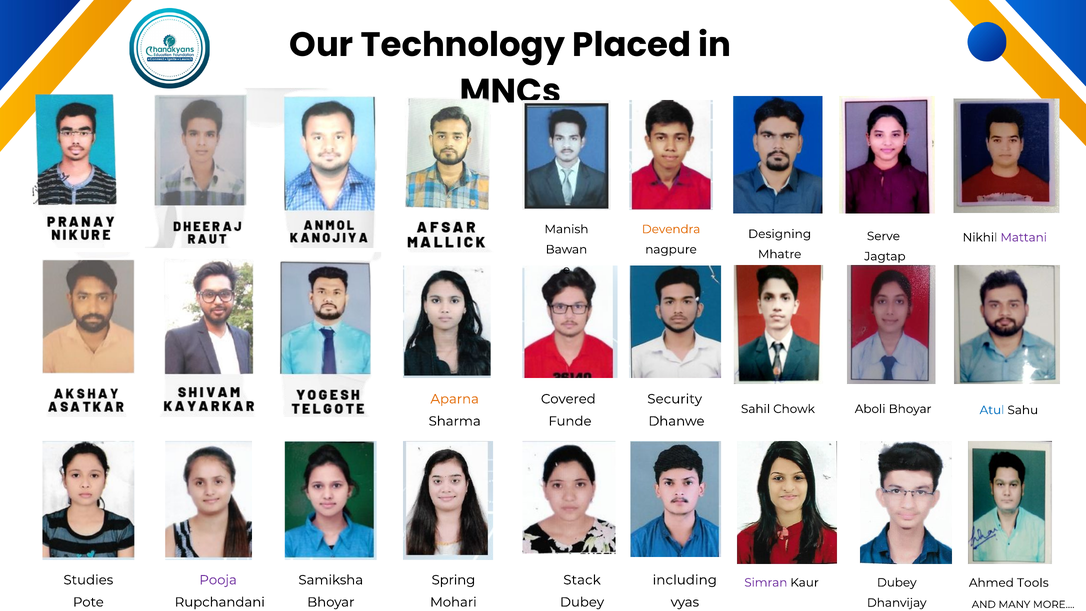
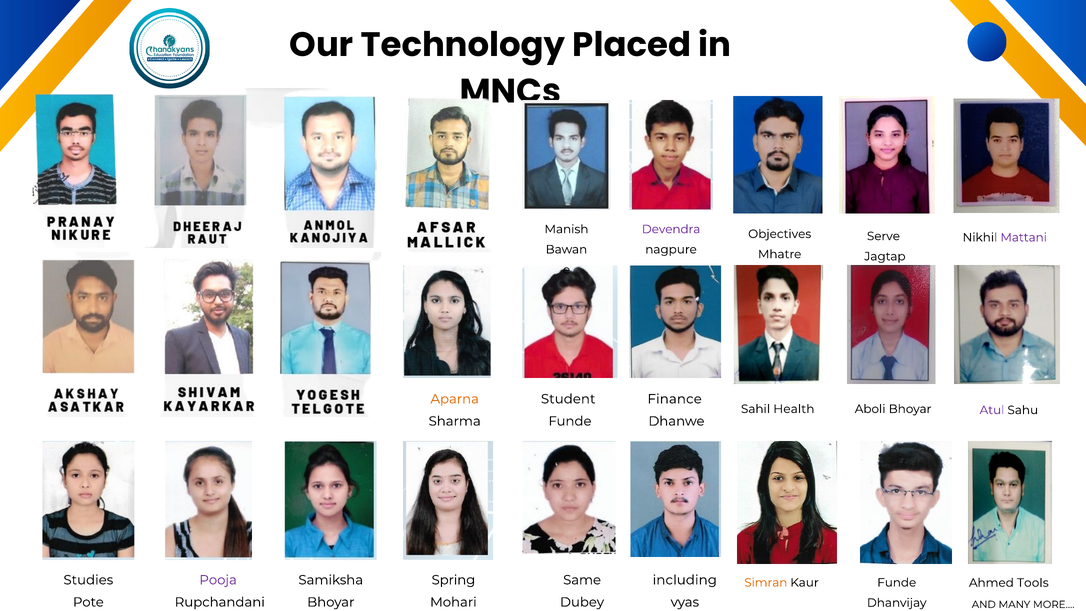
Devendra colour: orange -> purple
Designing: Designing -> Objectives
Covered: Covered -> Student
Security: Security -> Finance
Chowk: Chowk -> Health
Atul colour: blue -> purple
Stack: Stack -> Same
Simran colour: purple -> orange
Kaur Dubey: Dubey -> Funde
